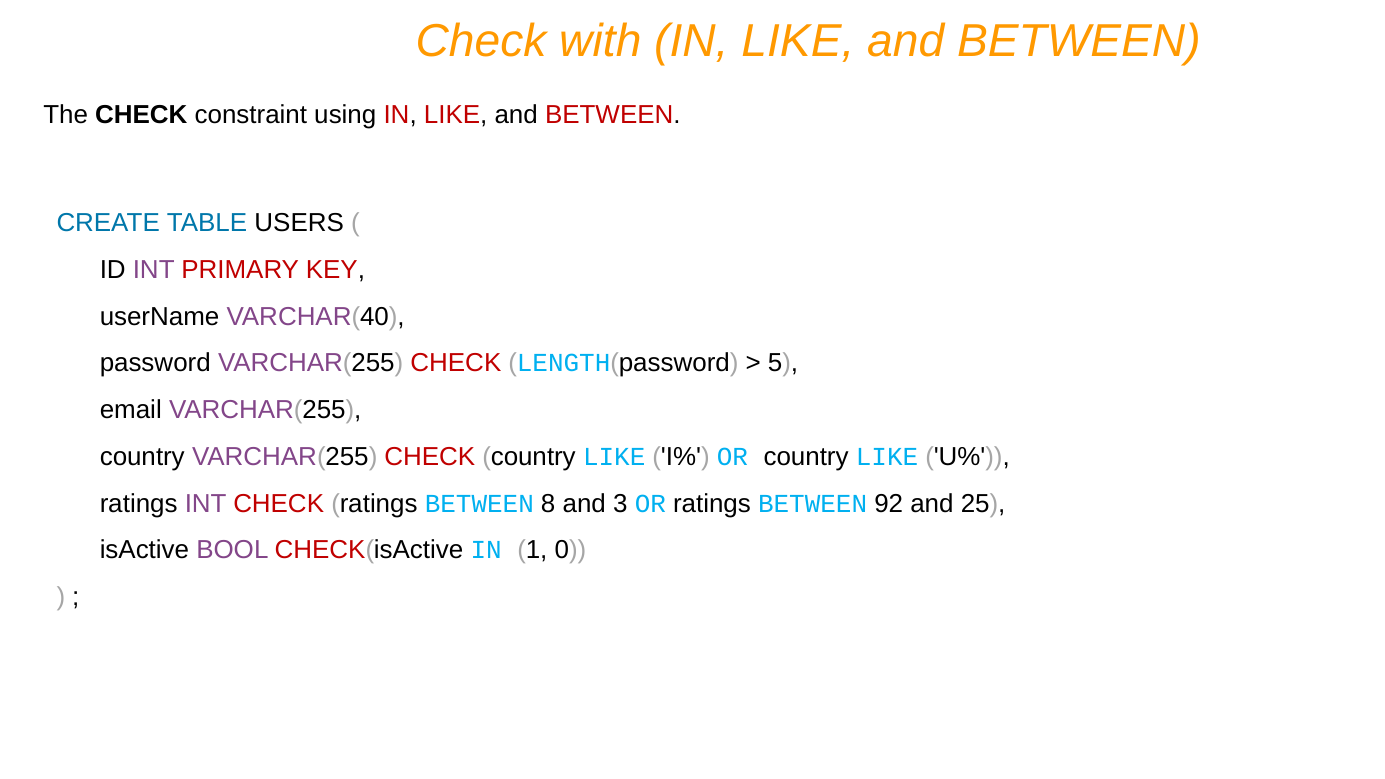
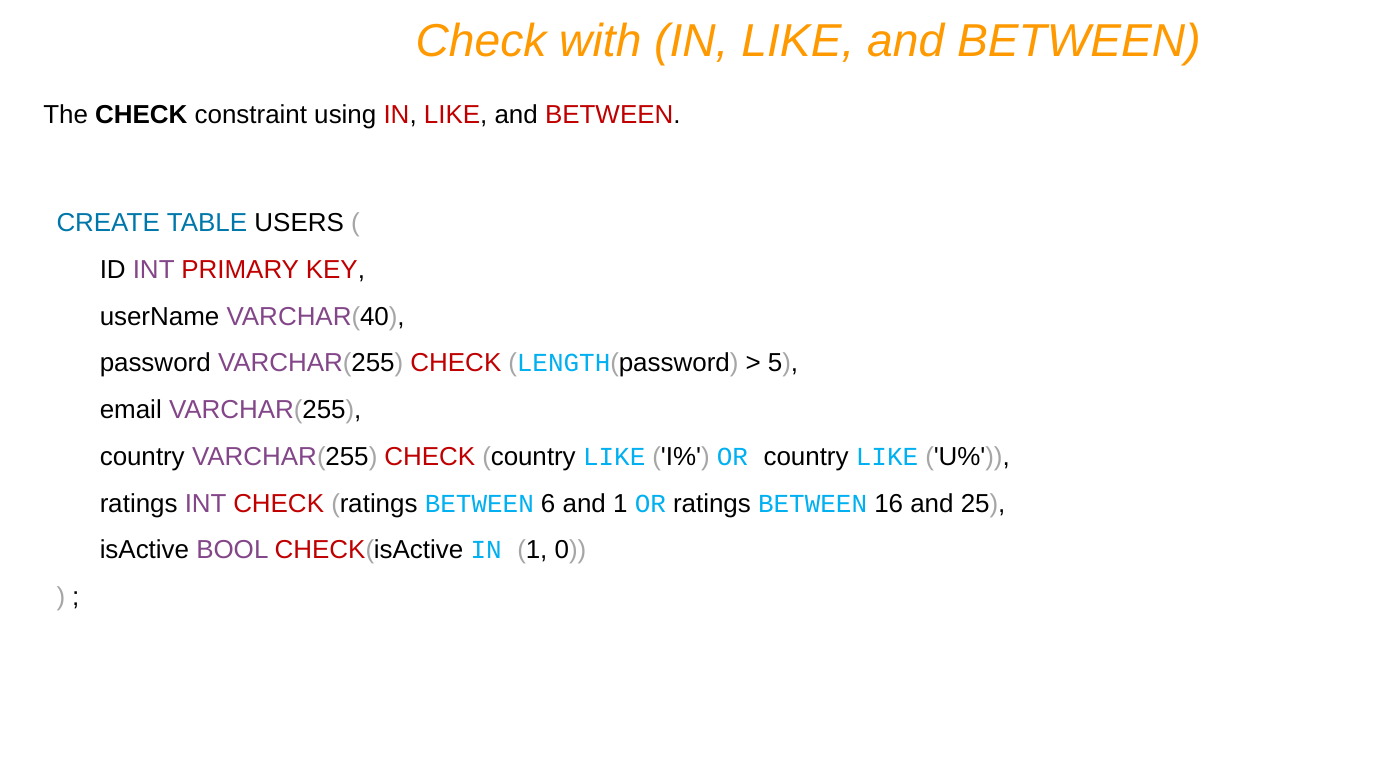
8: 8 -> 6
and 3: 3 -> 1
92: 92 -> 16
